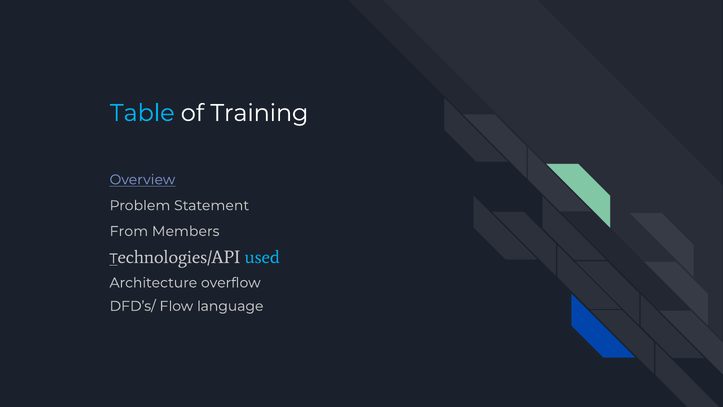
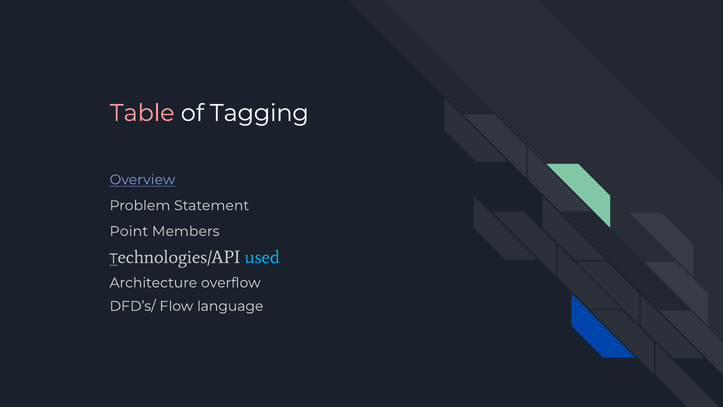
Table colour: light blue -> pink
Training: Training -> Tagging
From: From -> Point
